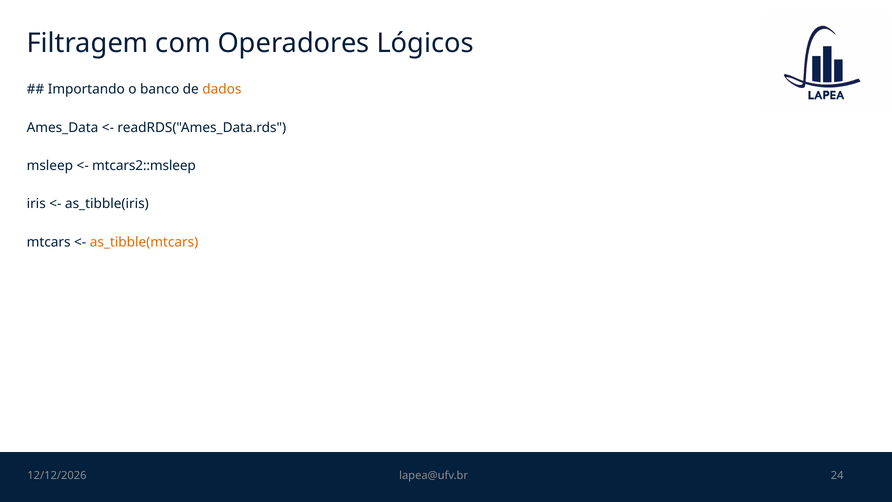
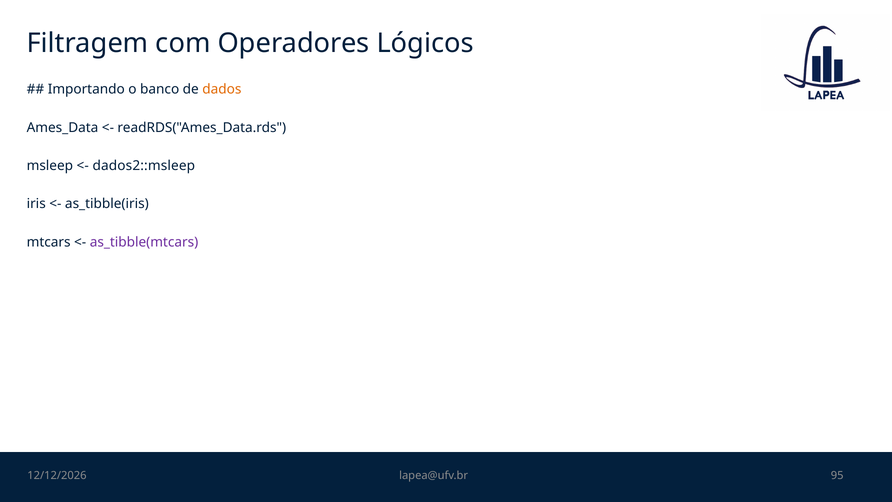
mtcars2::msleep: mtcars2::msleep -> dados2::msleep
as_tibble(mtcars colour: orange -> purple
24: 24 -> 95
